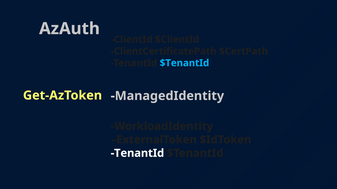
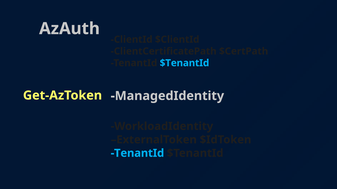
TenantId at (137, 154) colour: white -> light blue
